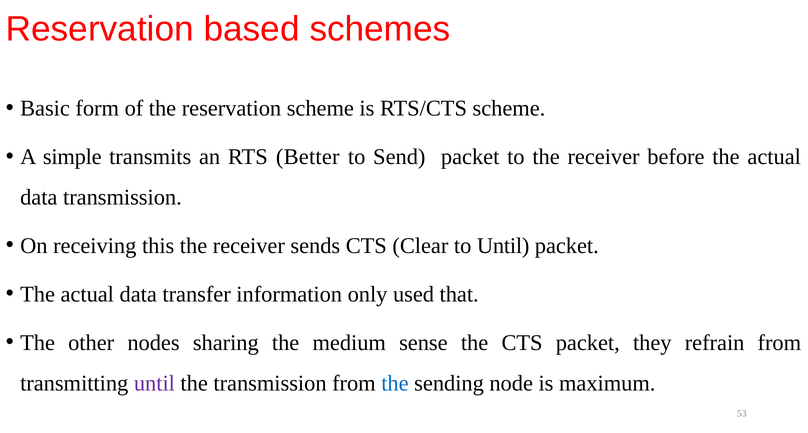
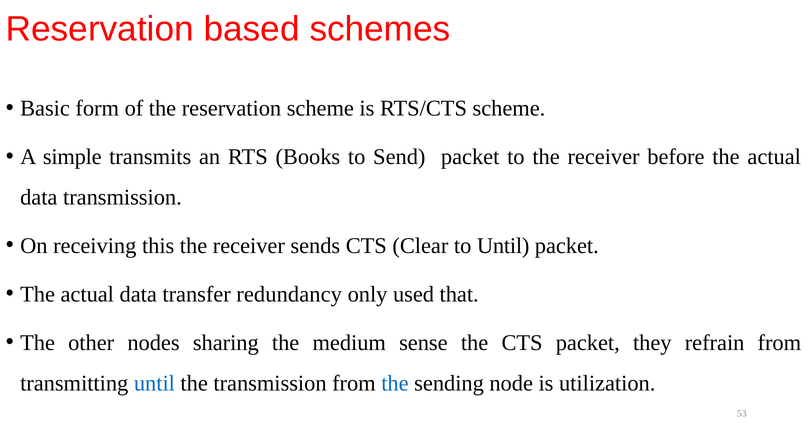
Better: Better -> Books
information: information -> redundancy
until at (154, 383) colour: purple -> blue
maximum: maximum -> utilization
